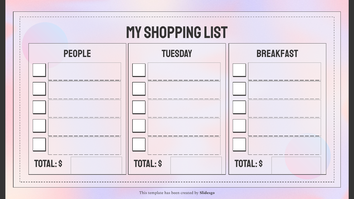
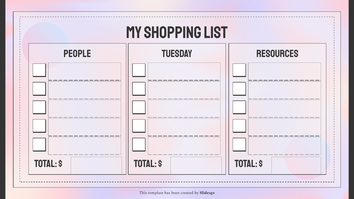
BREAKFAST: BREAKFAST -> RESOURCES
